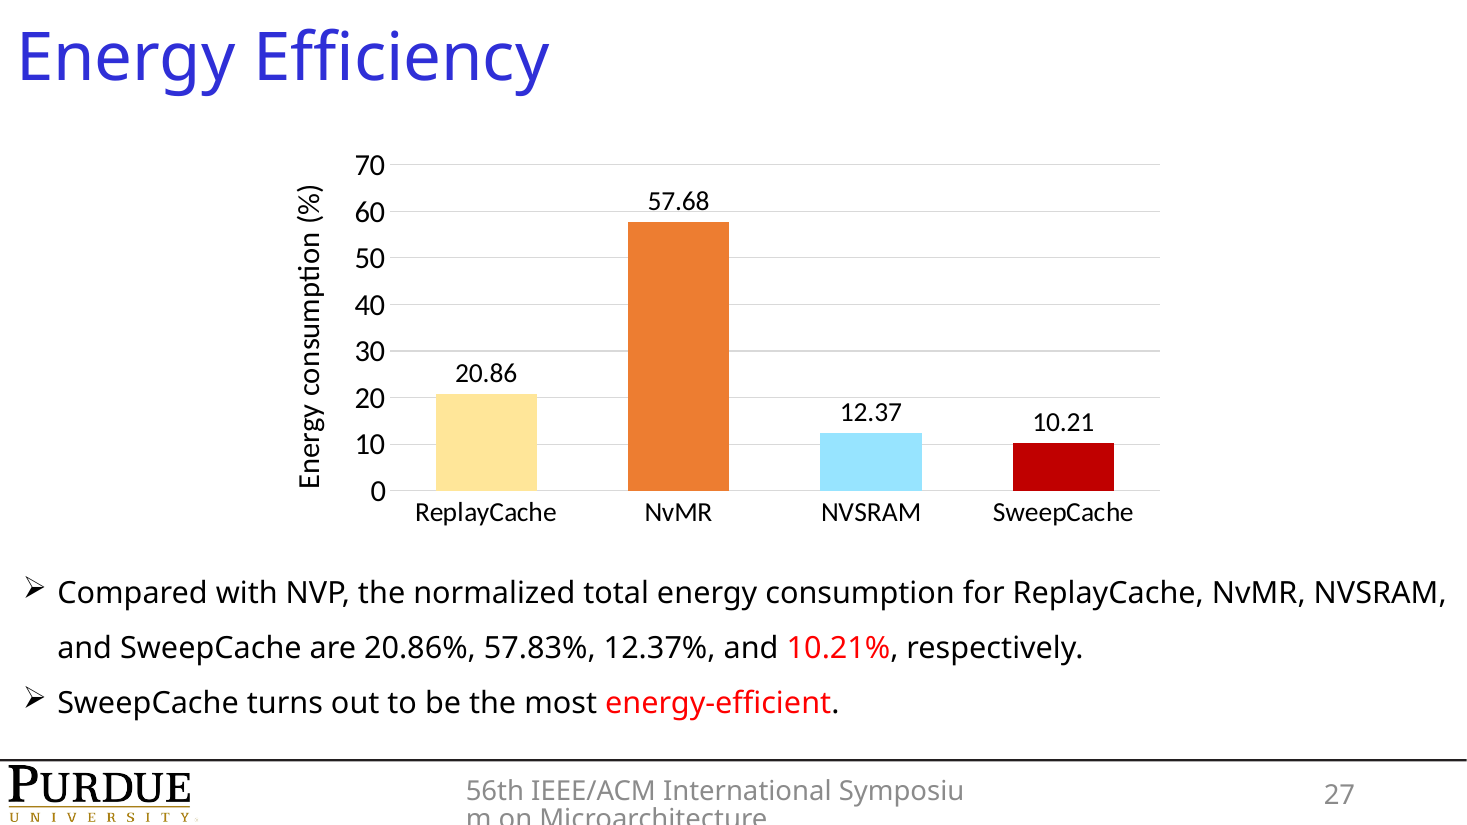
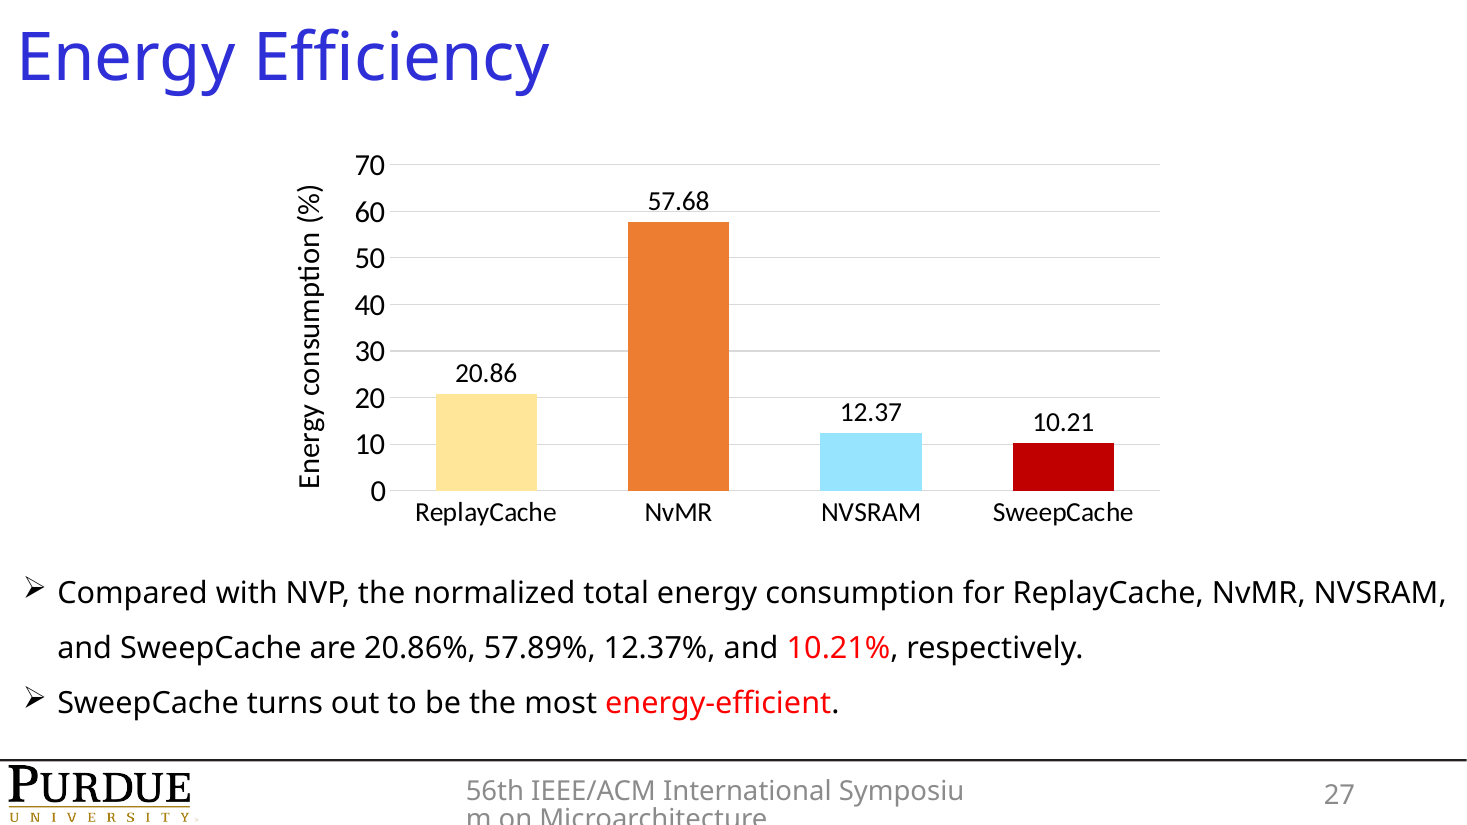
57.83%: 57.83% -> 57.89%
